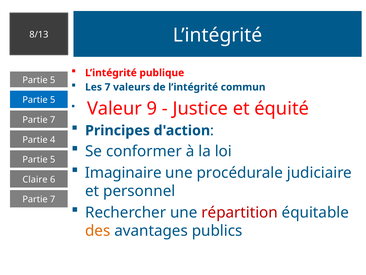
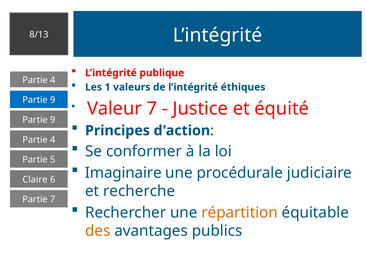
5 at (53, 80): 5 -> 4
Les 7: 7 -> 1
commun: commun -> éthiques
5 at (53, 100): 5 -> 9
Valeur 9: 9 -> 7
7 at (53, 120): 7 -> 9
personnel: personnel -> recherche
répartition colour: red -> orange
